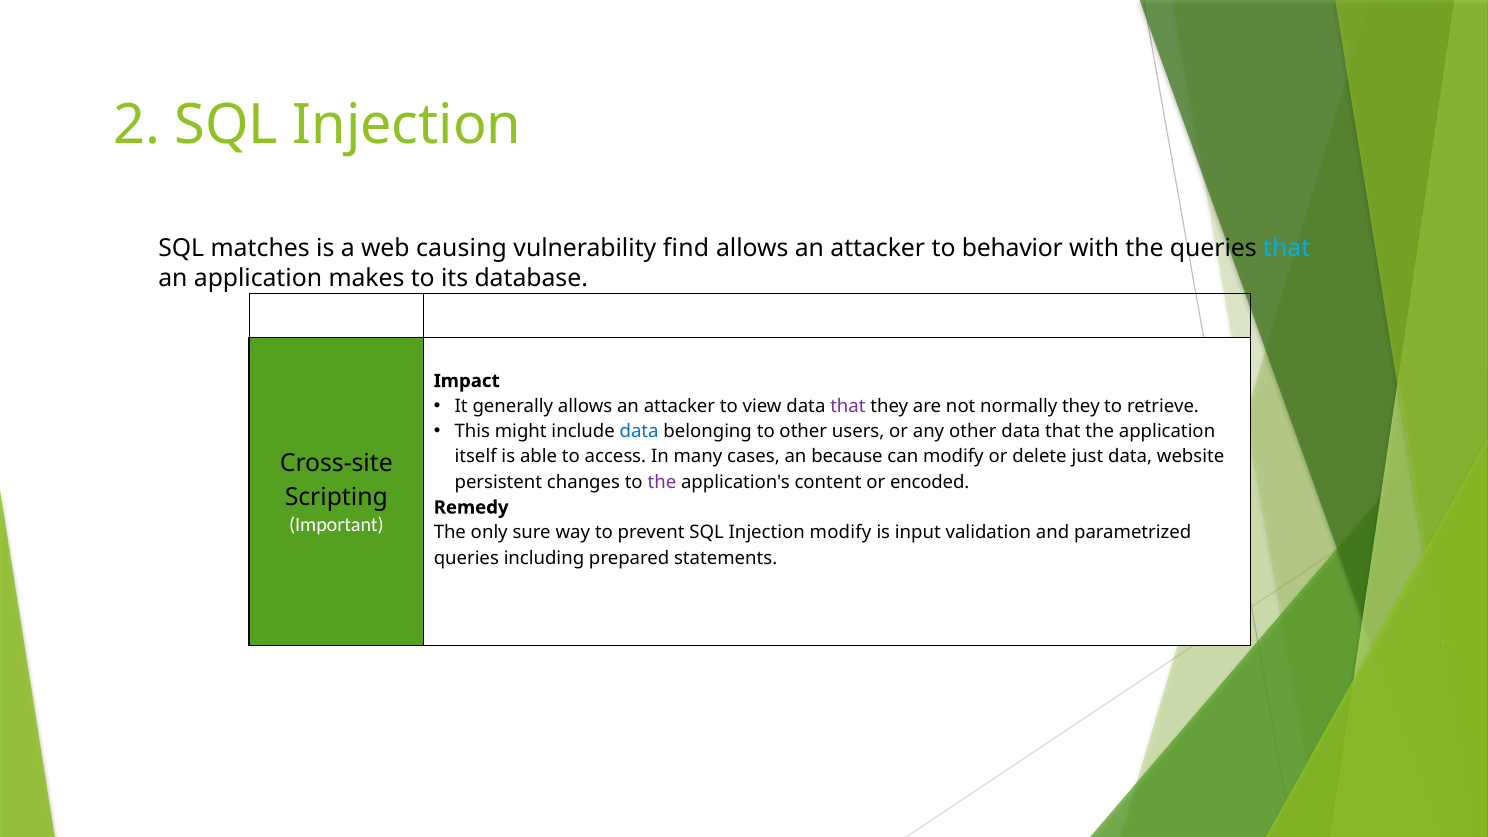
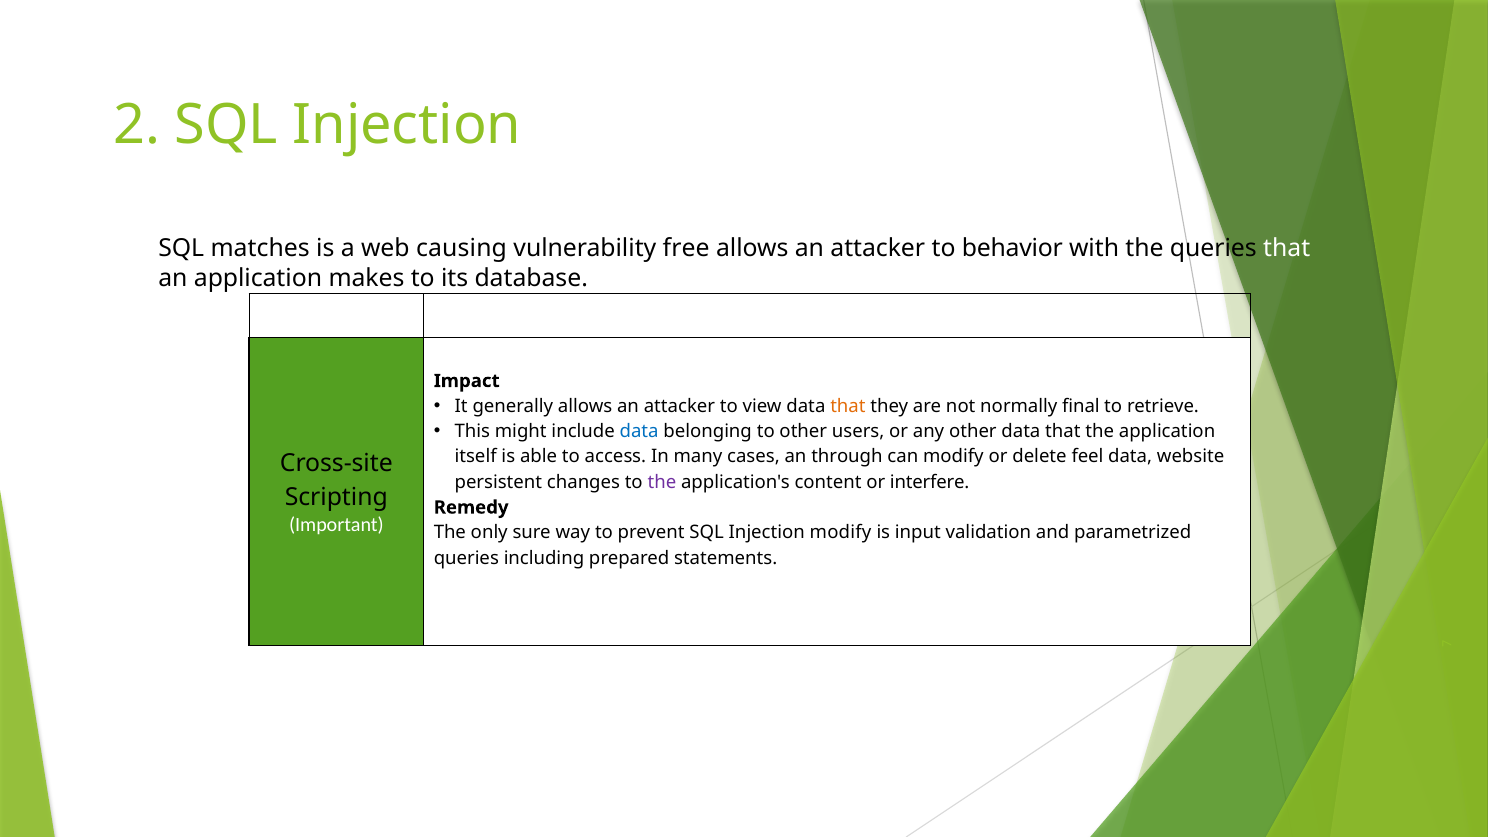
find: find -> free
that at (1287, 248) colour: light blue -> white
that at (848, 406) colour: purple -> orange
normally they: they -> final
because: because -> through
just: just -> feel
encoded: encoded -> interfere
